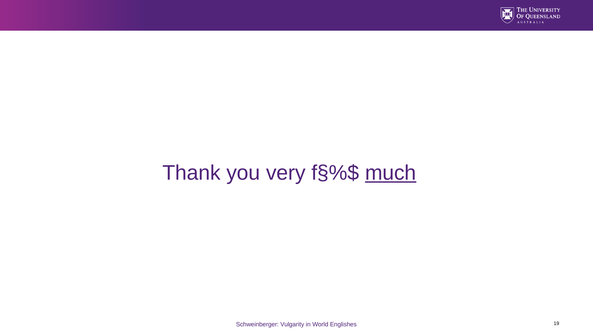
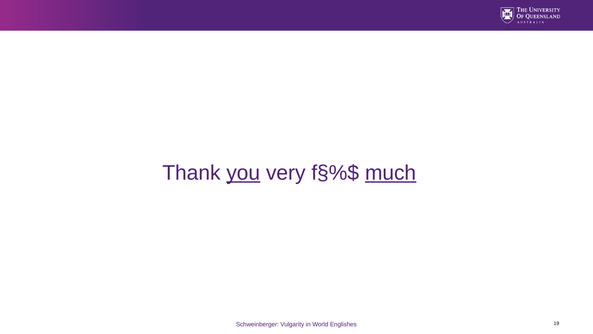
you underline: none -> present
